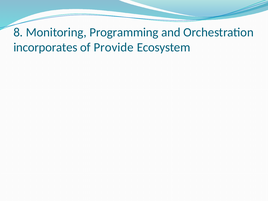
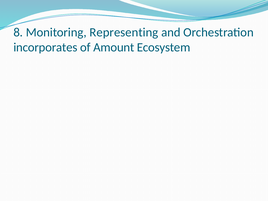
Programming: Programming -> Representing
Provide: Provide -> Amount
